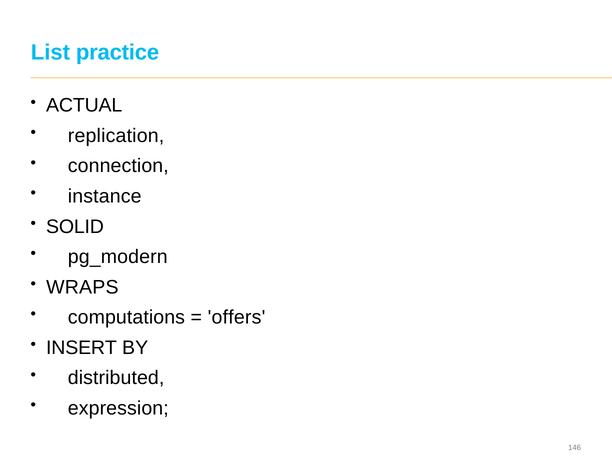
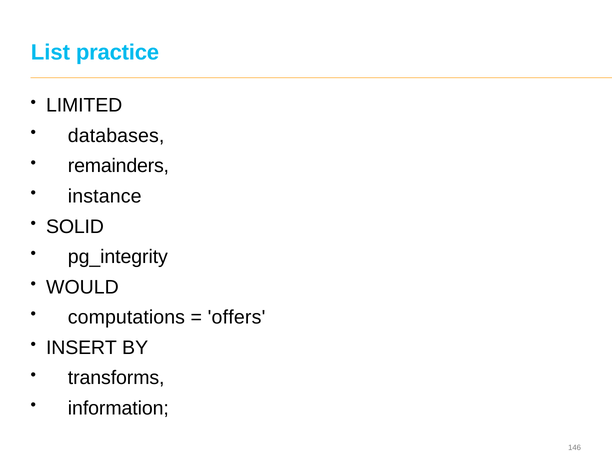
ACTUAL: ACTUAL -> LIMITED
replication: replication -> databases
connection: connection -> remainders
pg_modern: pg_modern -> pg_integrity
WRAPS: WRAPS -> WOULD
distributed: distributed -> transforms
expression: expression -> information
